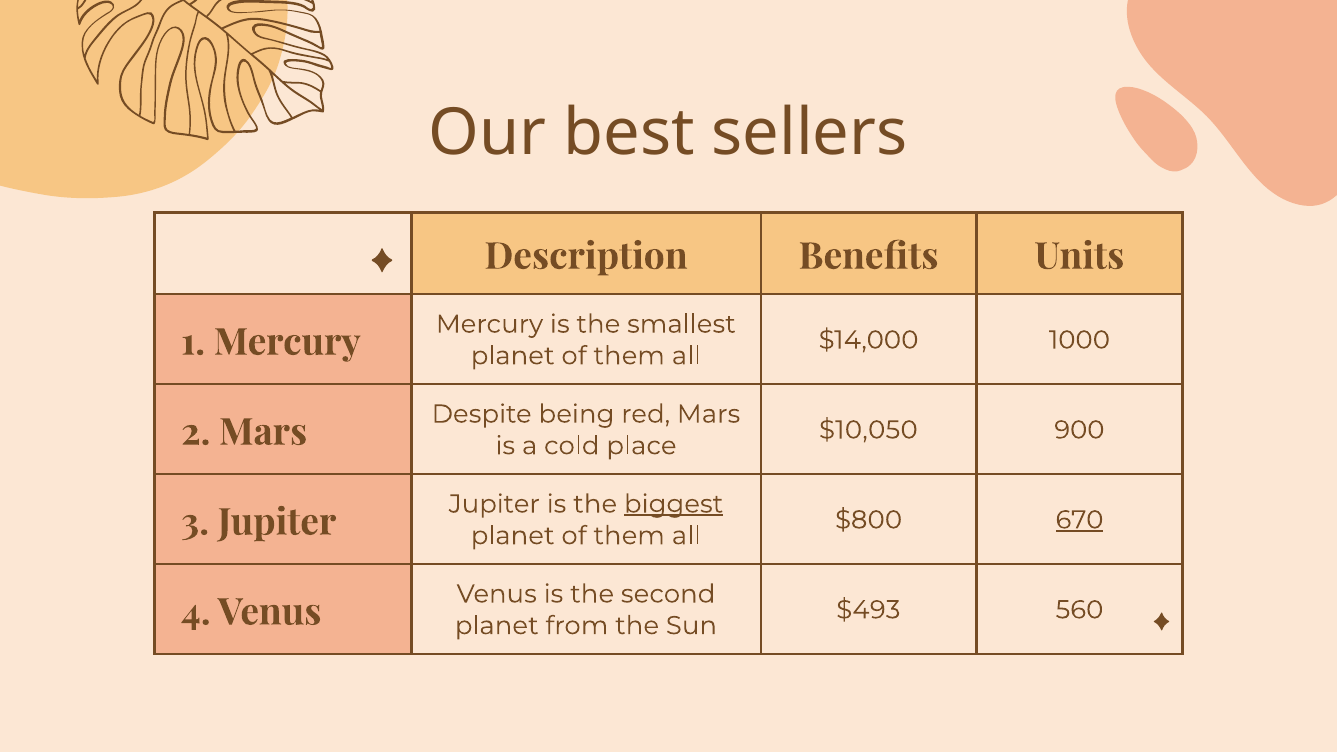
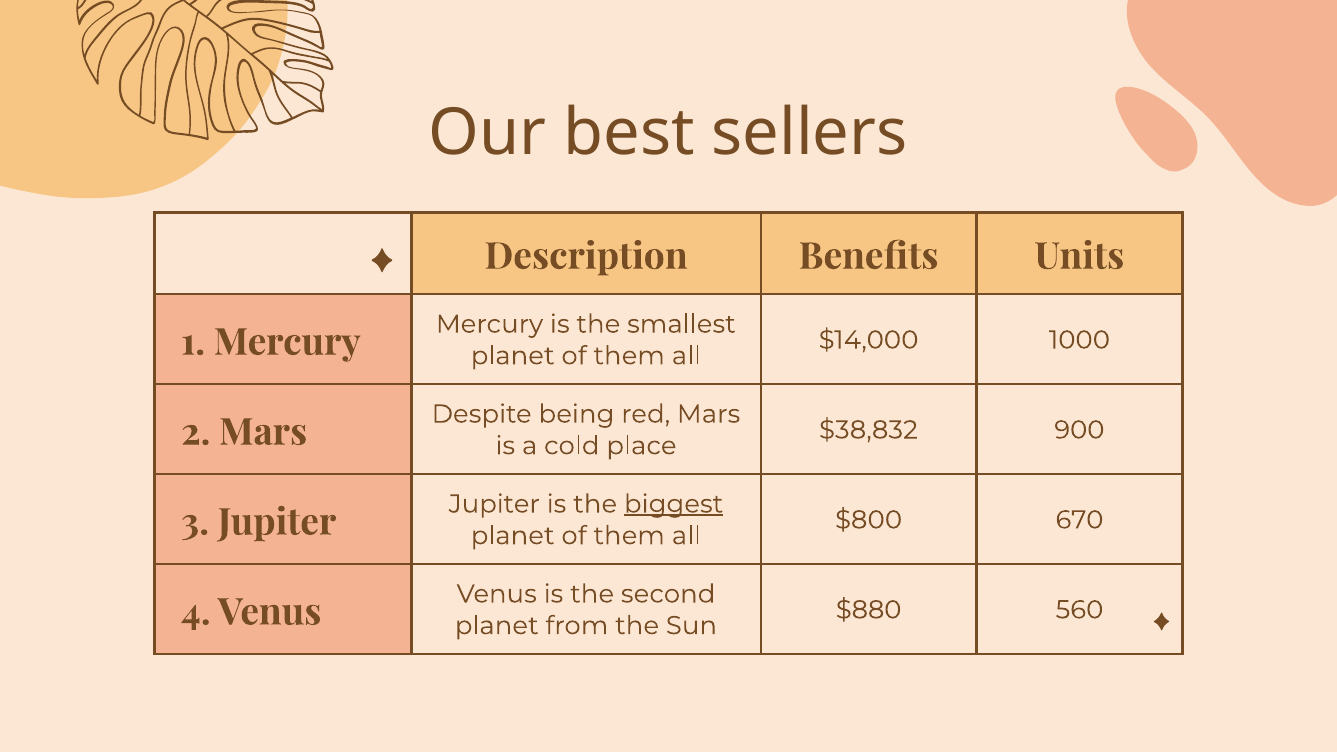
$10,050: $10,050 -> $38,832
670 underline: present -> none
$493: $493 -> $880
